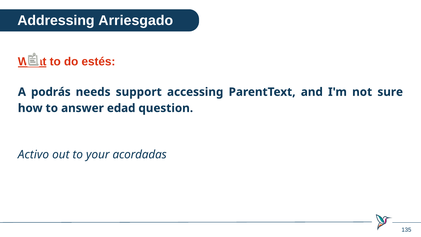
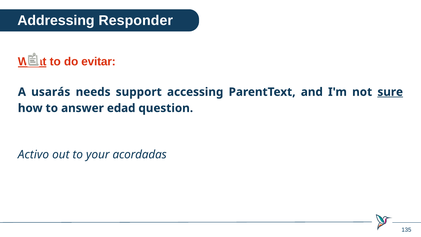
Arriesgado: Arriesgado -> Responder
estés: estés -> evitar
podrás: podrás -> usarás
sure underline: none -> present
